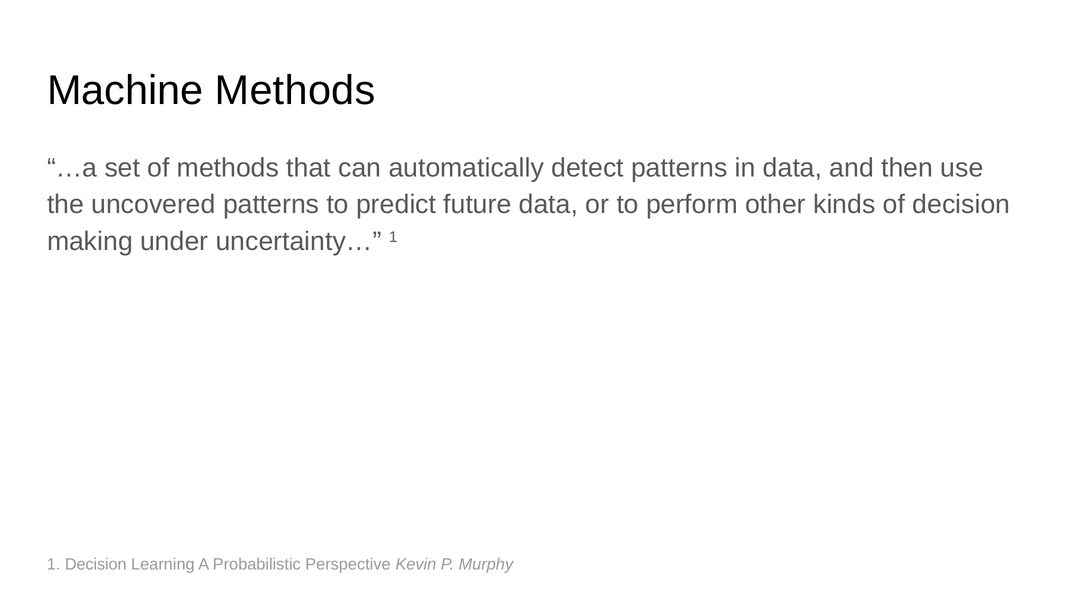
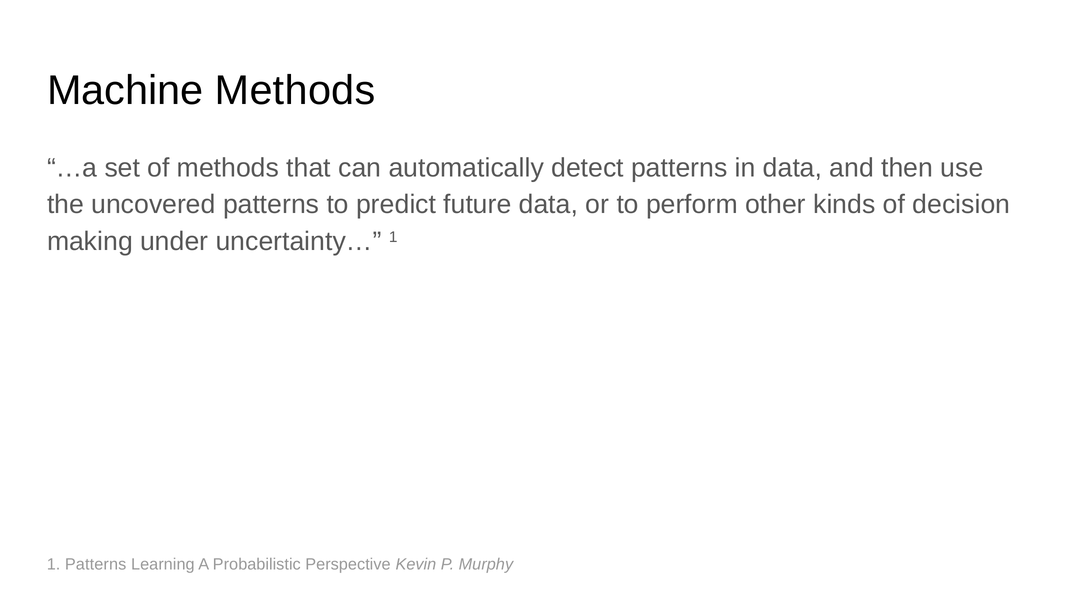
1 Decision: Decision -> Patterns
